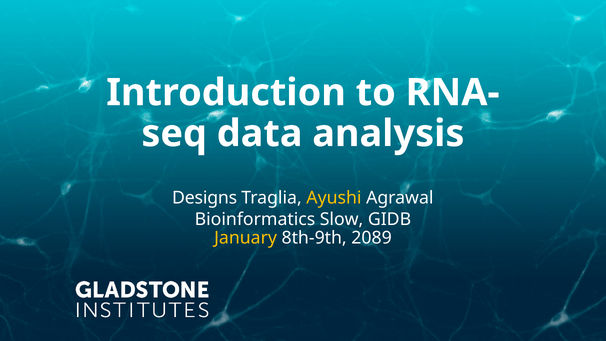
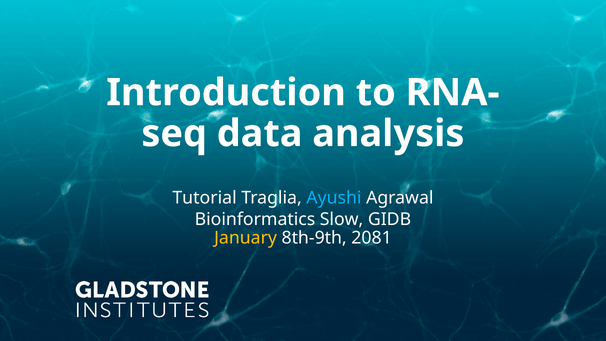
Designs: Designs -> Tutorial
Ayushi colour: yellow -> light blue
2089: 2089 -> 2081
